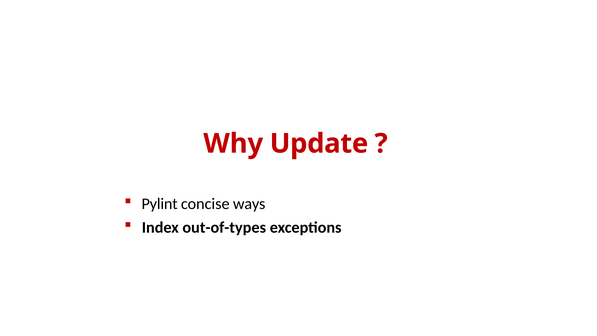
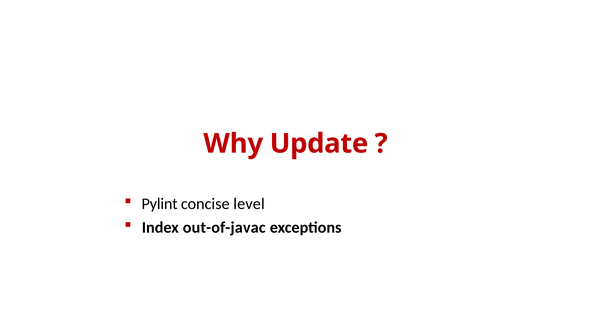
ways: ways -> level
out-of-types: out-of-types -> out-of-javac
